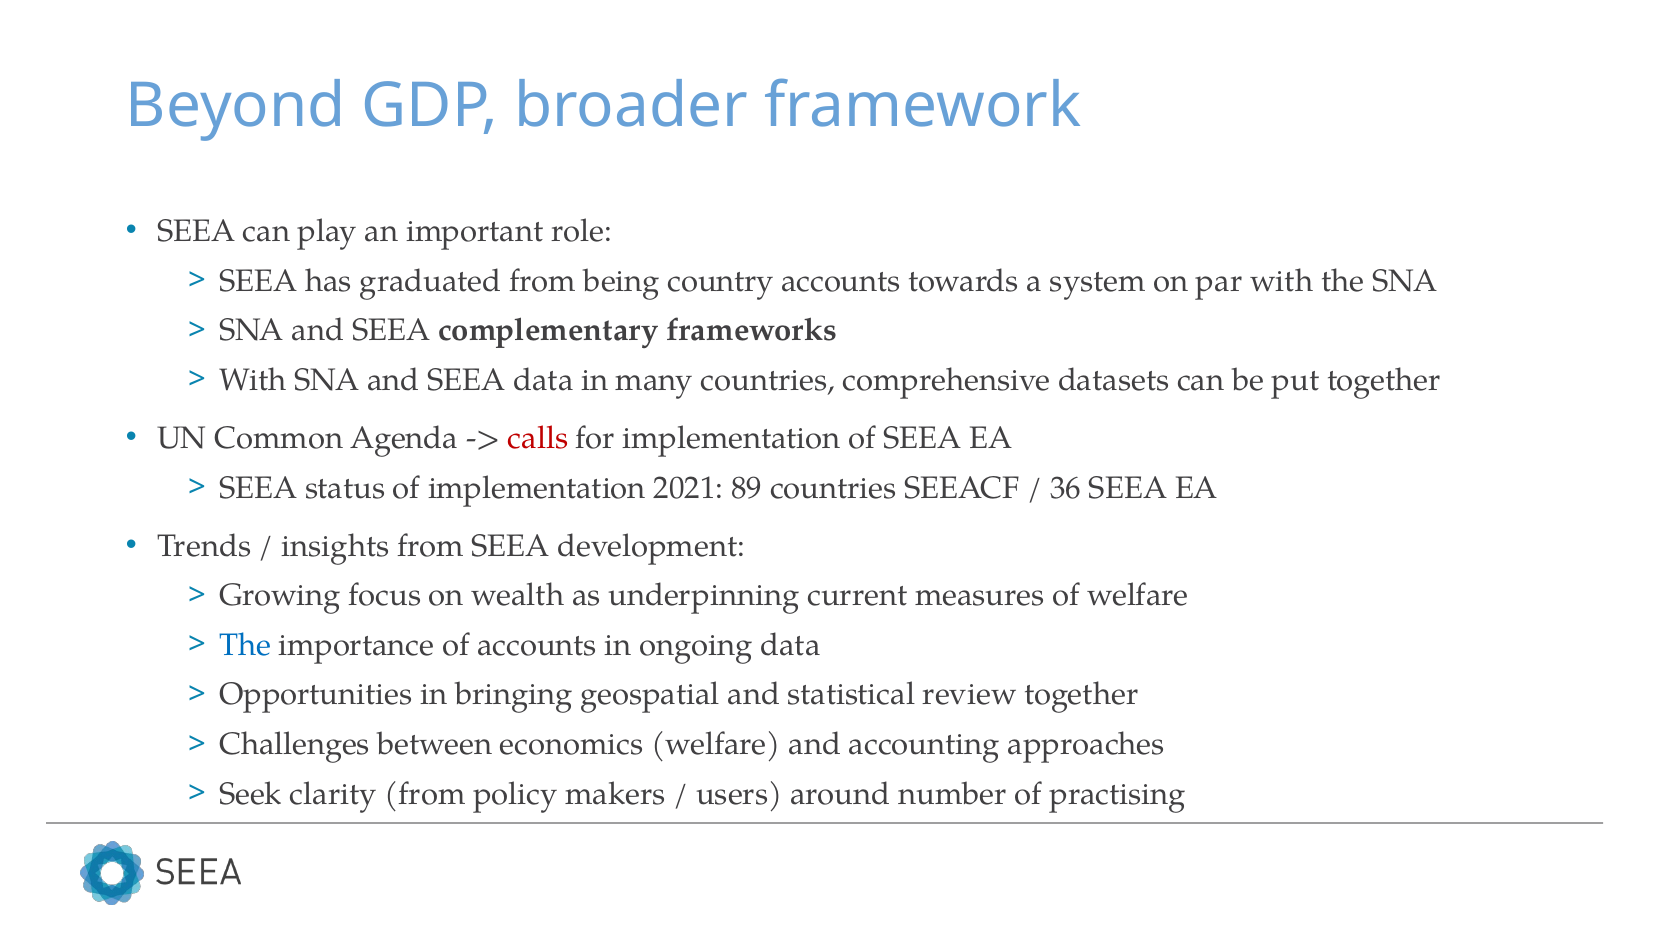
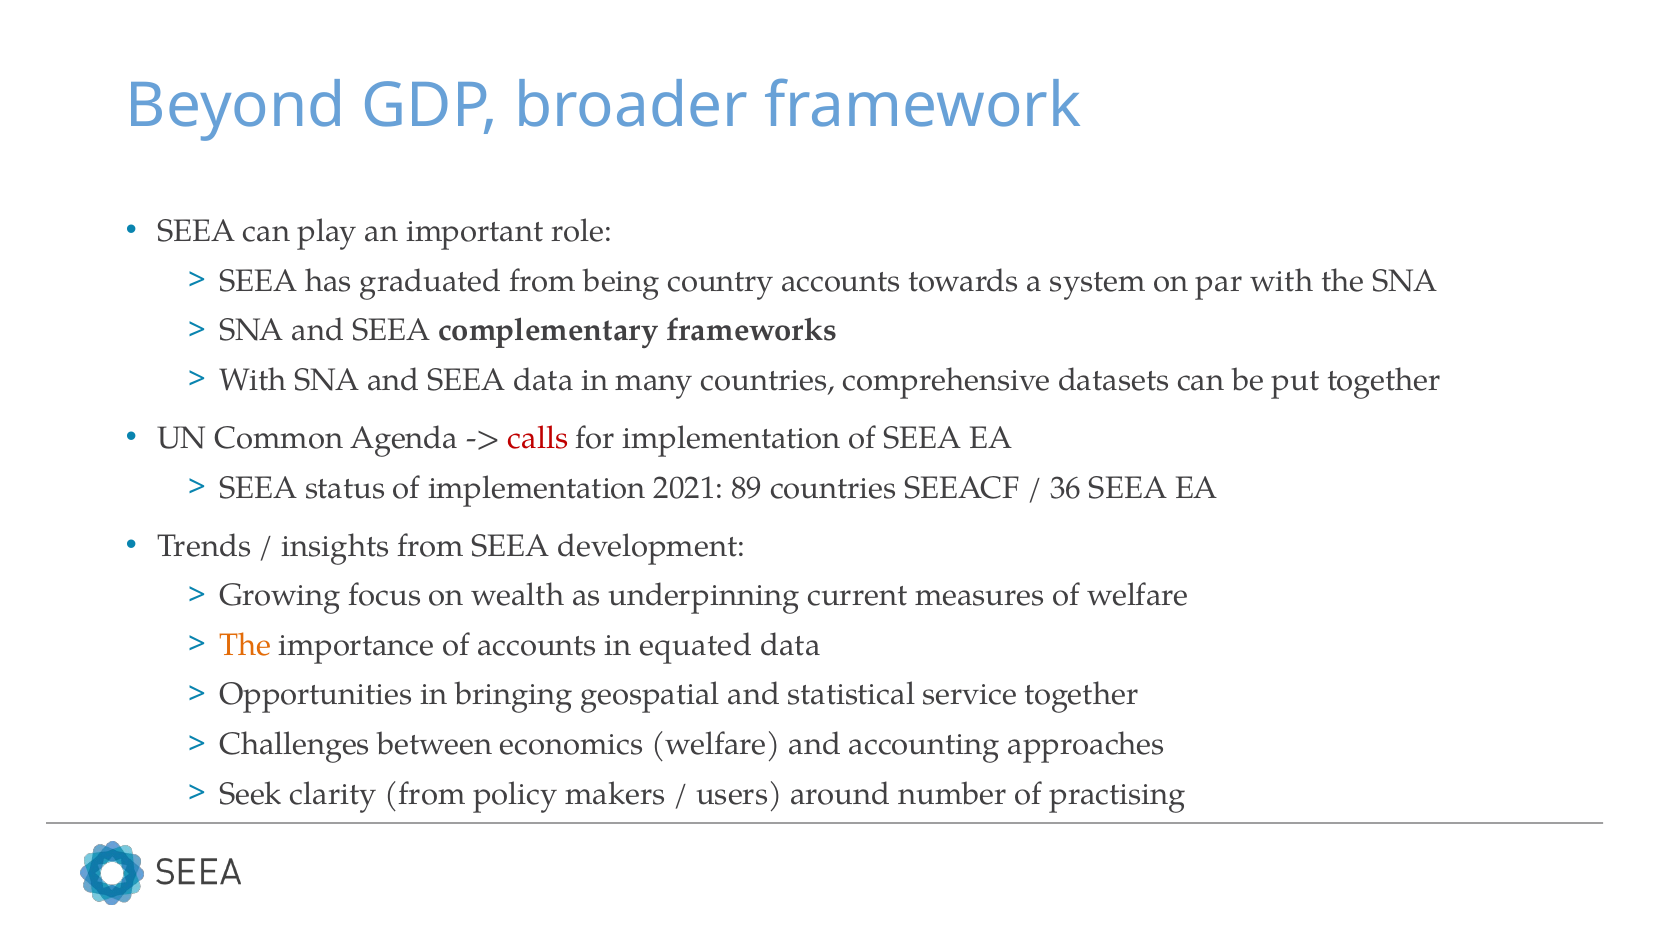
The at (245, 645) colour: blue -> orange
ongoing: ongoing -> equated
review: review -> service
